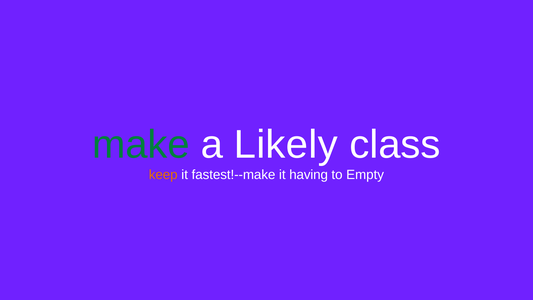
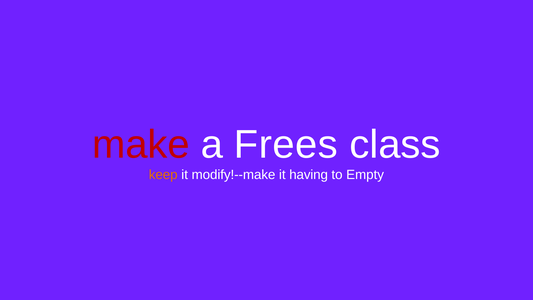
make colour: green -> red
Likely: Likely -> Frees
fastest!--make: fastest!--make -> modify!--make
